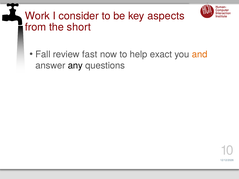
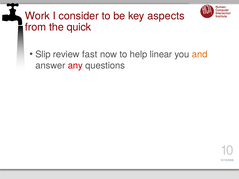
short: short -> quick
Fall: Fall -> Slip
exact: exact -> linear
any colour: black -> red
